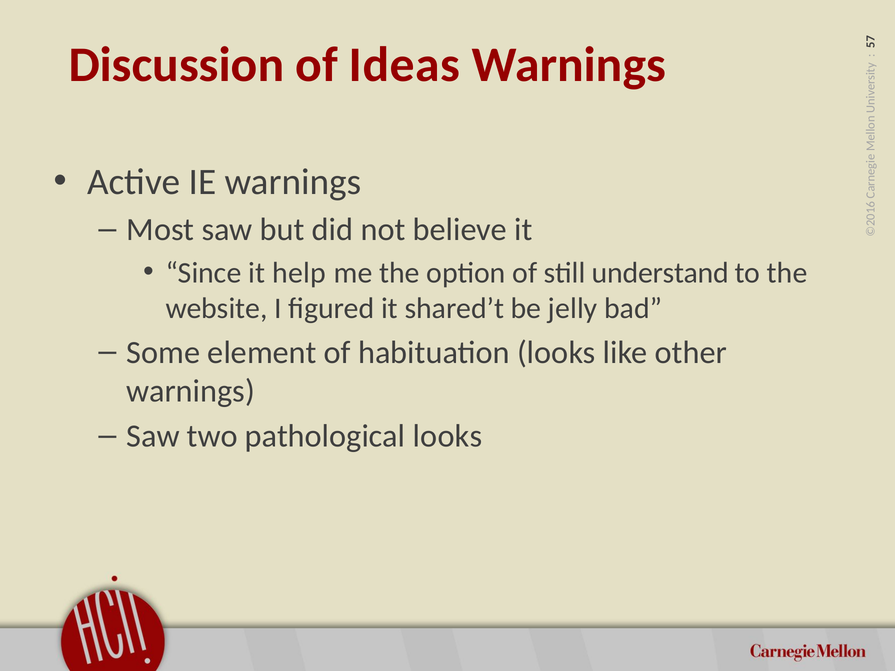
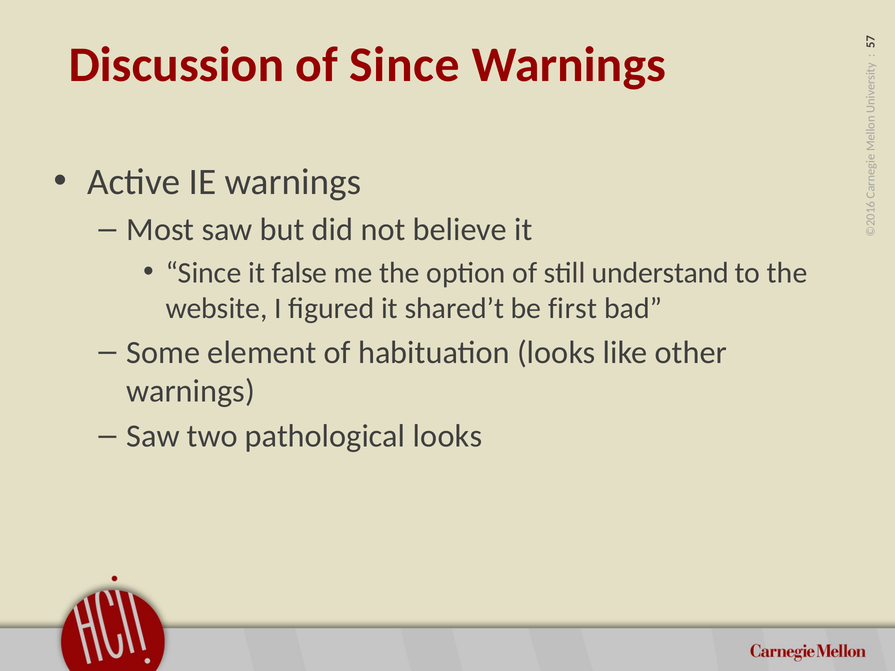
of Ideas: Ideas -> Since
help: help -> false
jelly: jelly -> first
